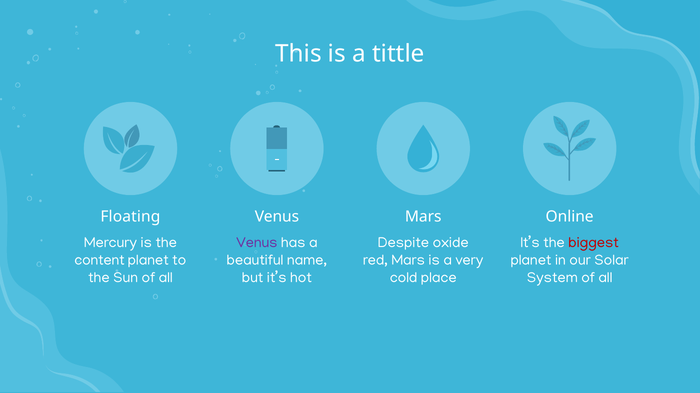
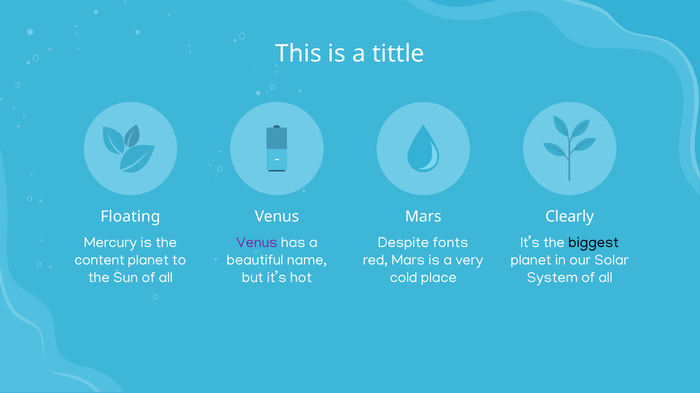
Online: Online -> Clearly
oxide: oxide -> fonts
biggest colour: red -> black
